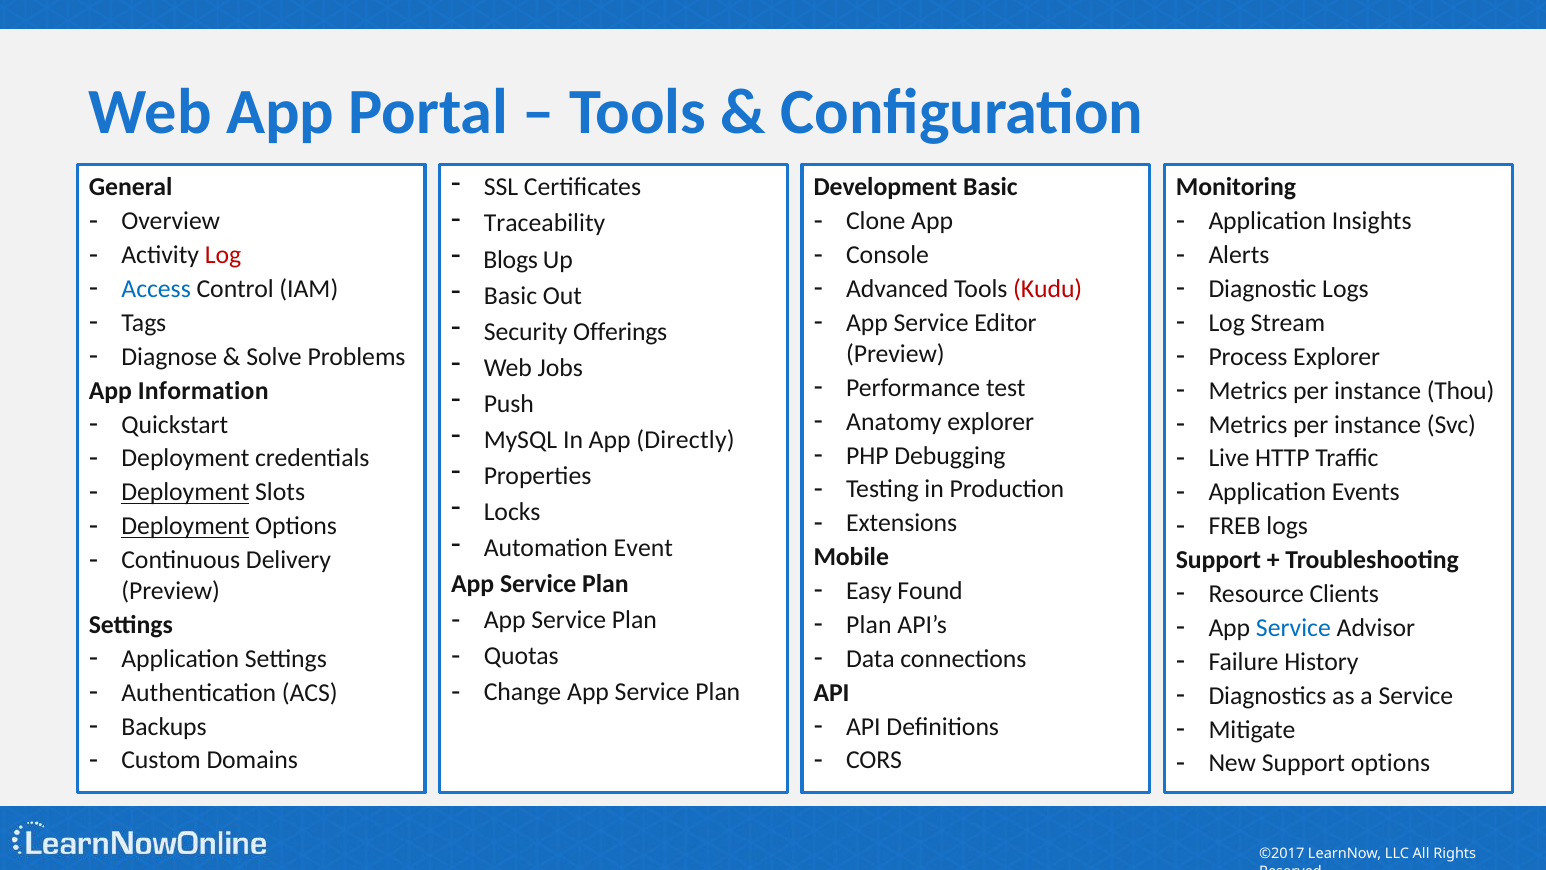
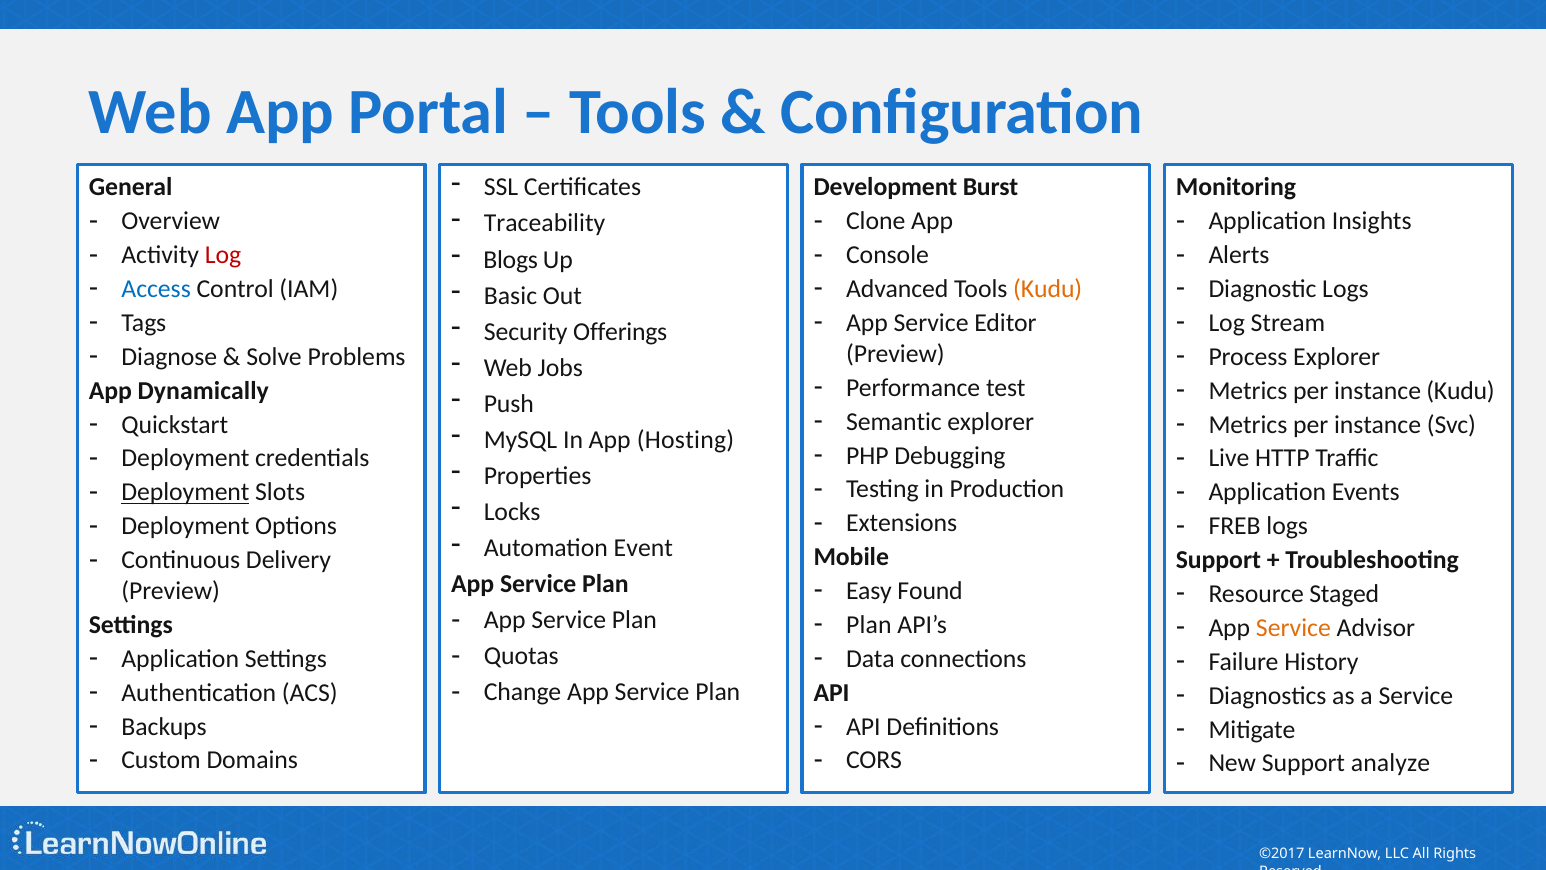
Development Basic: Basic -> Burst
Kudu at (1048, 289) colour: red -> orange
instance Thou: Thou -> Kudu
Information: Information -> Dynamically
Anatomy: Anatomy -> Semantic
Directly: Directly -> Hosting
Deployment at (185, 526) underline: present -> none
Clients: Clients -> Staged
Service at (1293, 628) colour: blue -> orange
Support options: options -> analyze
